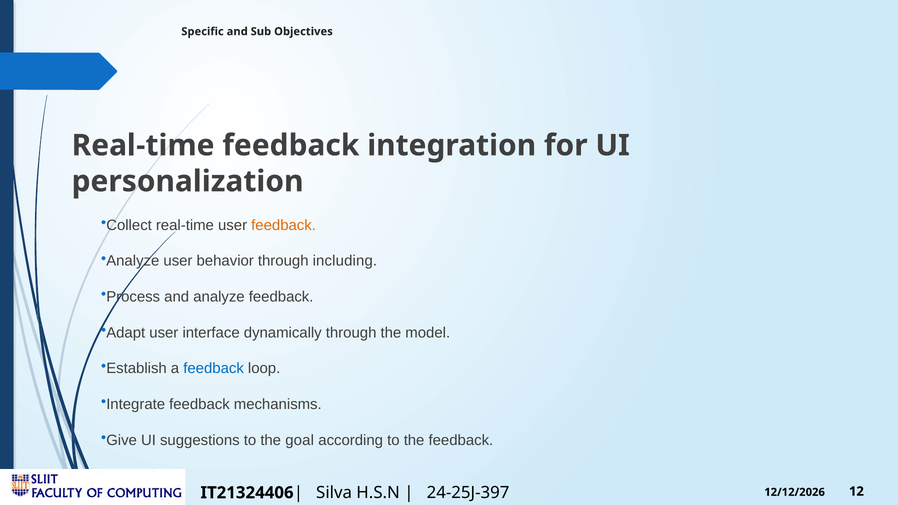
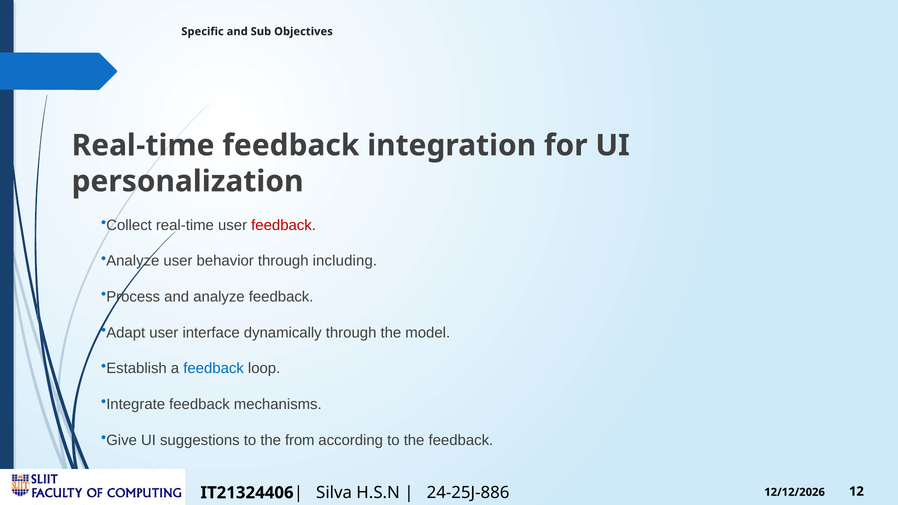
feedback at (284, 225) colour: orange -> red
goal: goal -> from
24-25J-397: 24-25J-397 -> 24-25J-886
